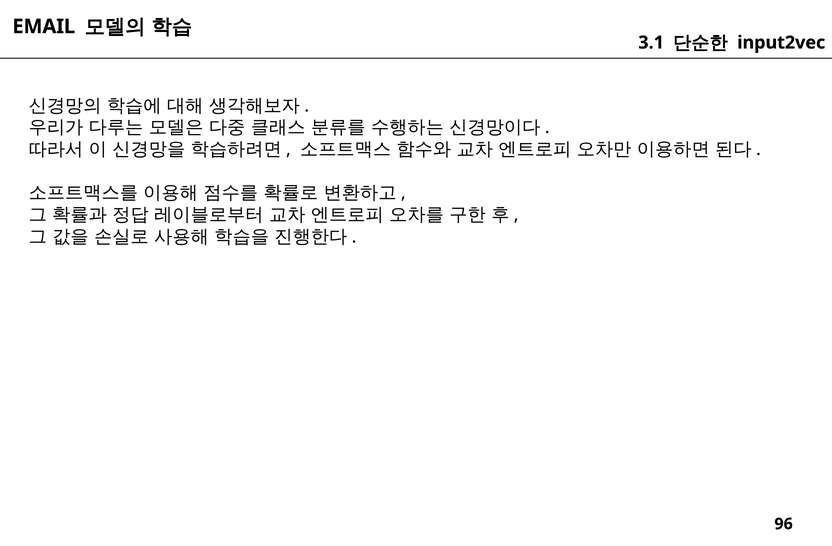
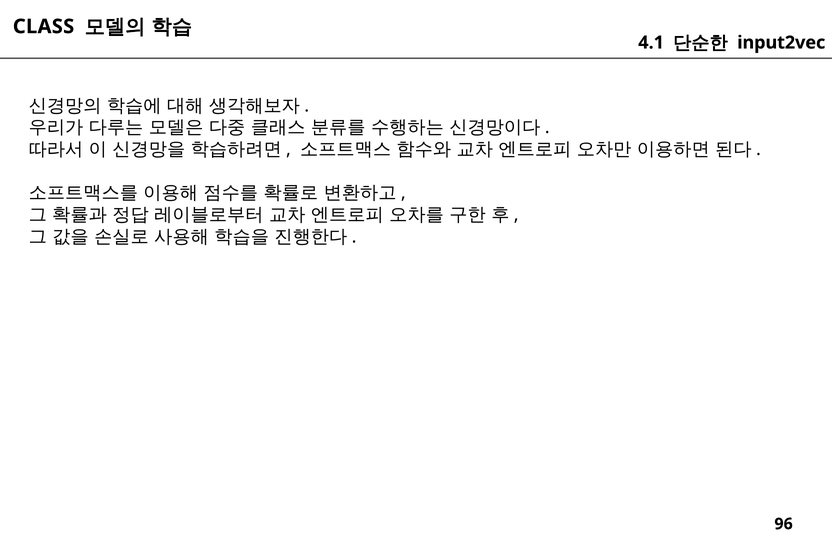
EMAIL: EMAIL -> CLASS
3.1: 3.1 -> 4.1
